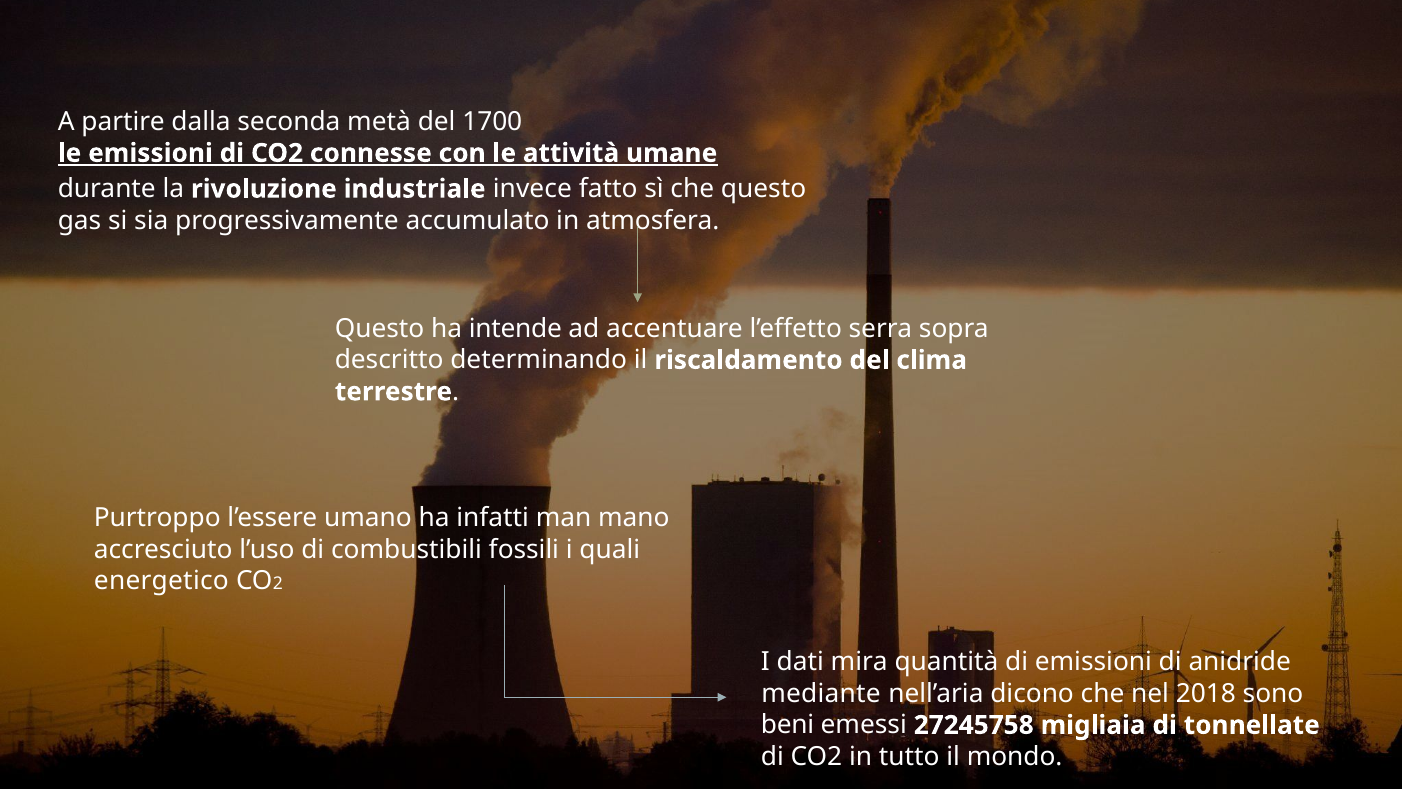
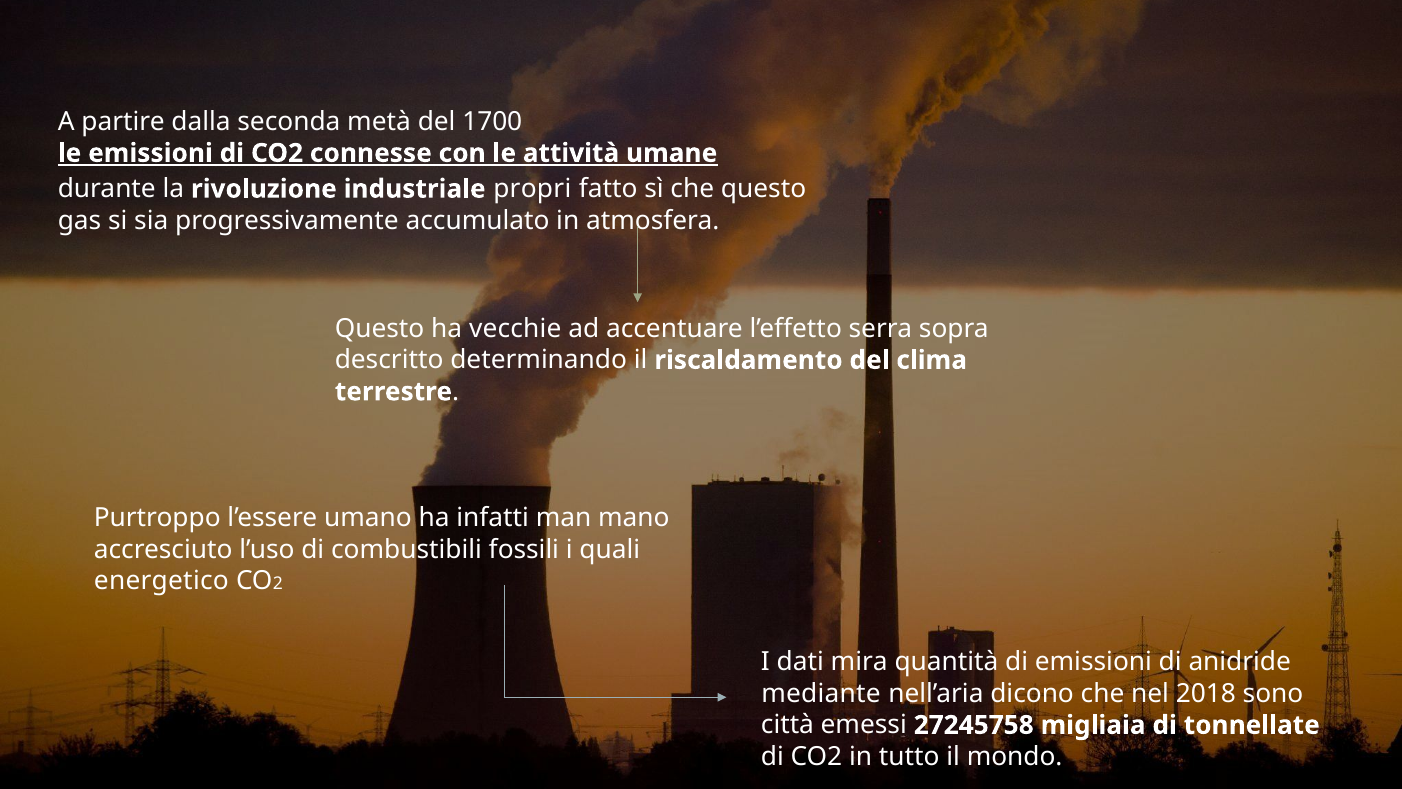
invece: invece -> propri
intende: intende -> vecchie
beni: beni -> città
